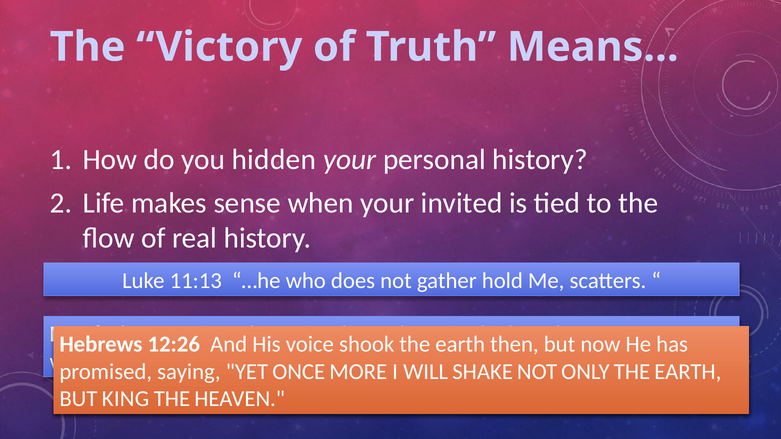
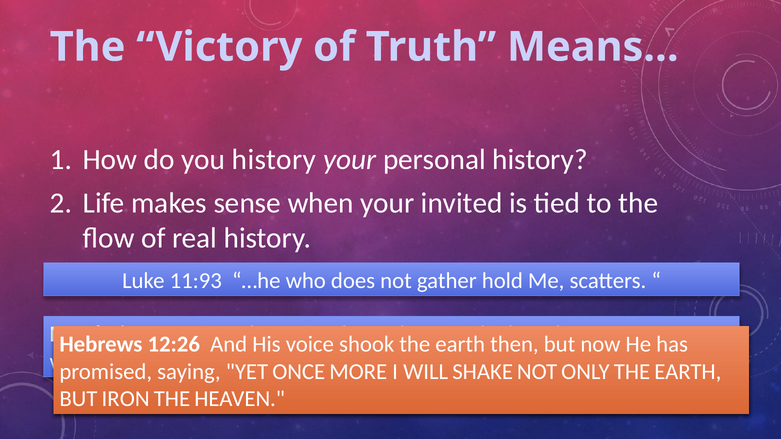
you hidden: hidden -> history
11:13: 11:13 -> 11:93
BUT KING: KING -> IRON
